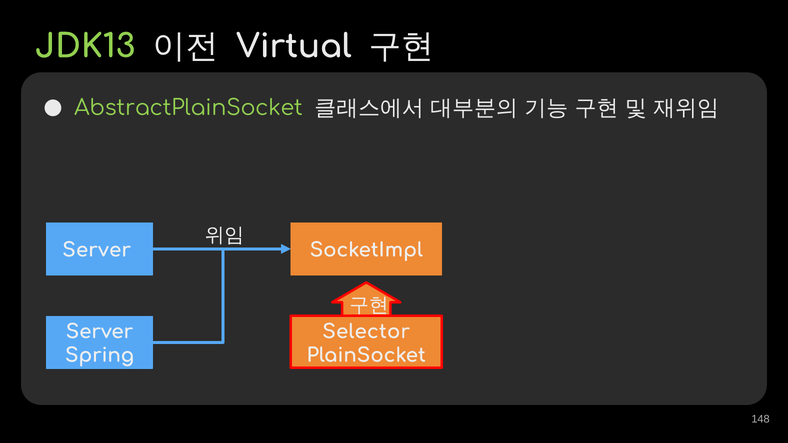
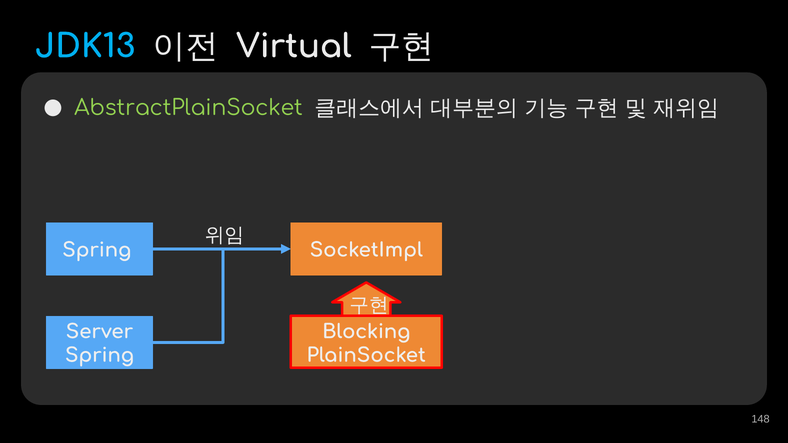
JDK13 colour: light green -> light blue
Server at (97, 250): Server -> Spring
Selector: Selector -> Blocking
